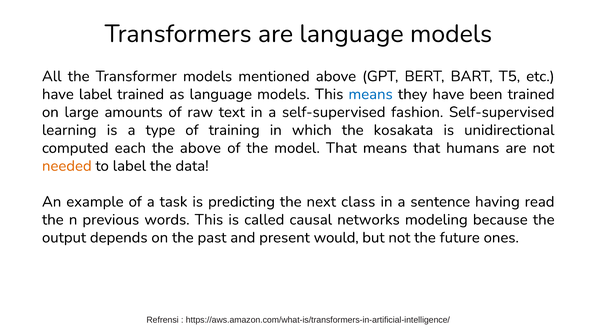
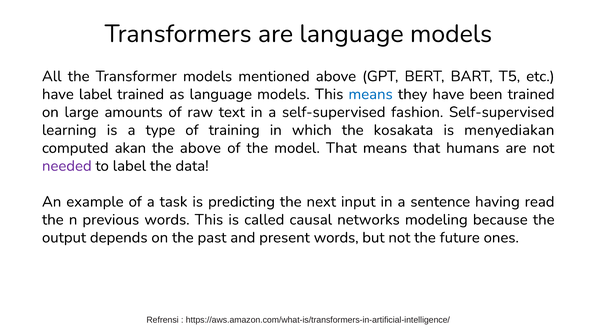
unidirectional: unidirectional -> menyediakan
each: each -> akan
needed colour: orange -> purple
class: class -> input
present would: would -> words
